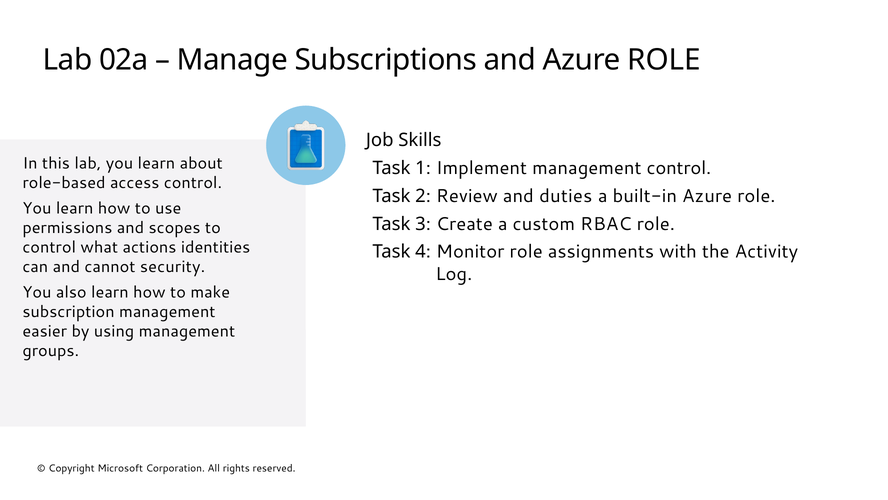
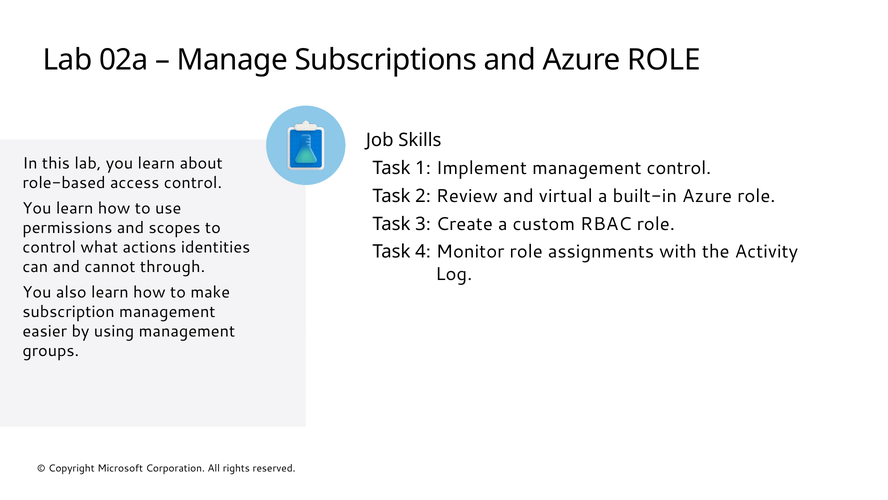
duties: duties -> virtual
security: security -> through
